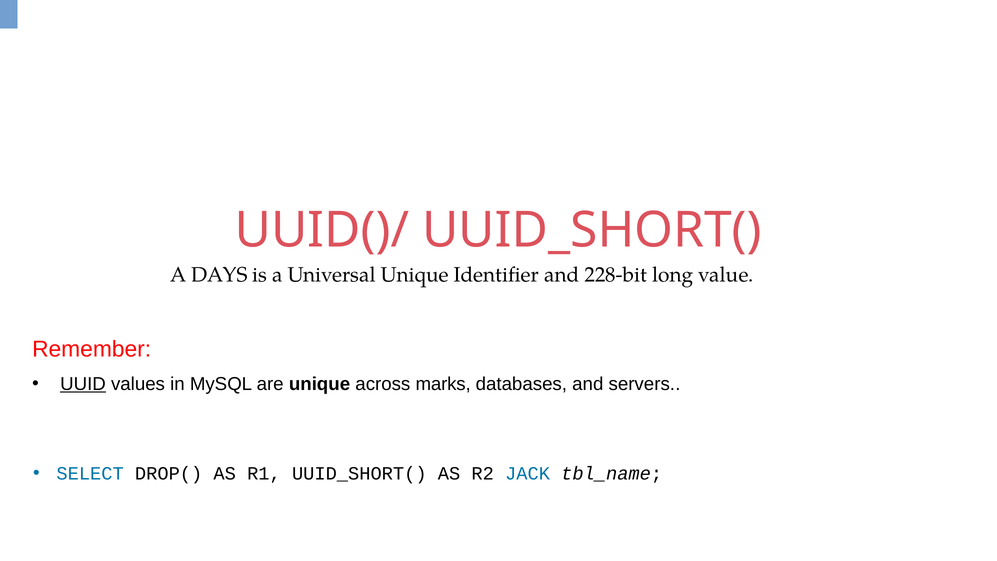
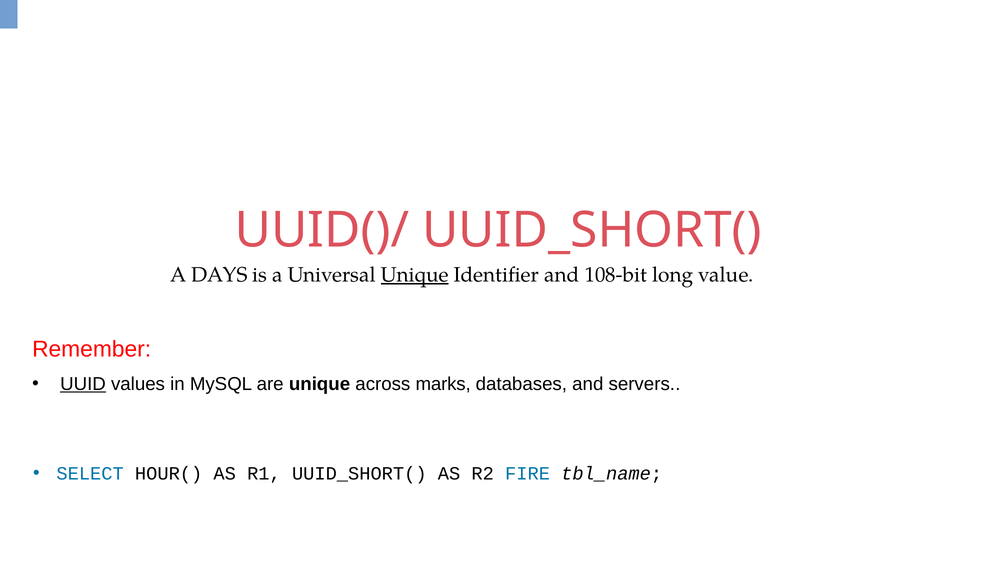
Unique at (415, 275) underline: none -> present
228-bit: 228-bit -> 108-bit
DROP(: DROP( -> HOUR(
JACK: JACK -> FIRE
